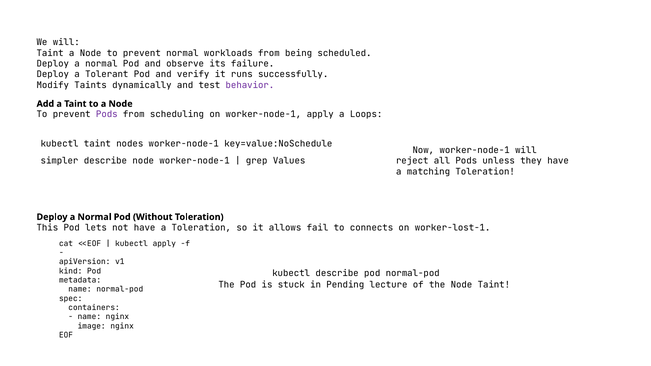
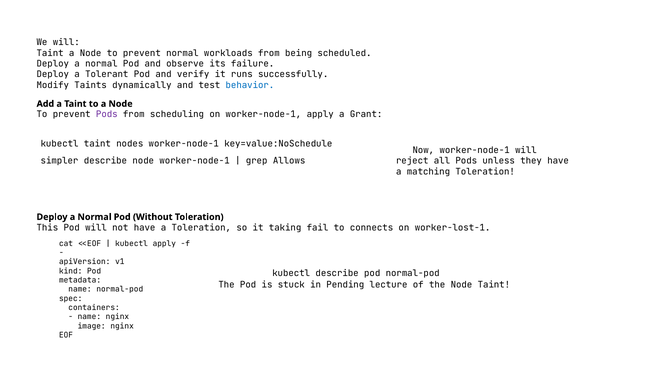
behavior colour: purple -> blue
Loops: Loops -> Grant
Values: Values -> Allows
Pod lets: lets -> will
allows: allows -> taking
